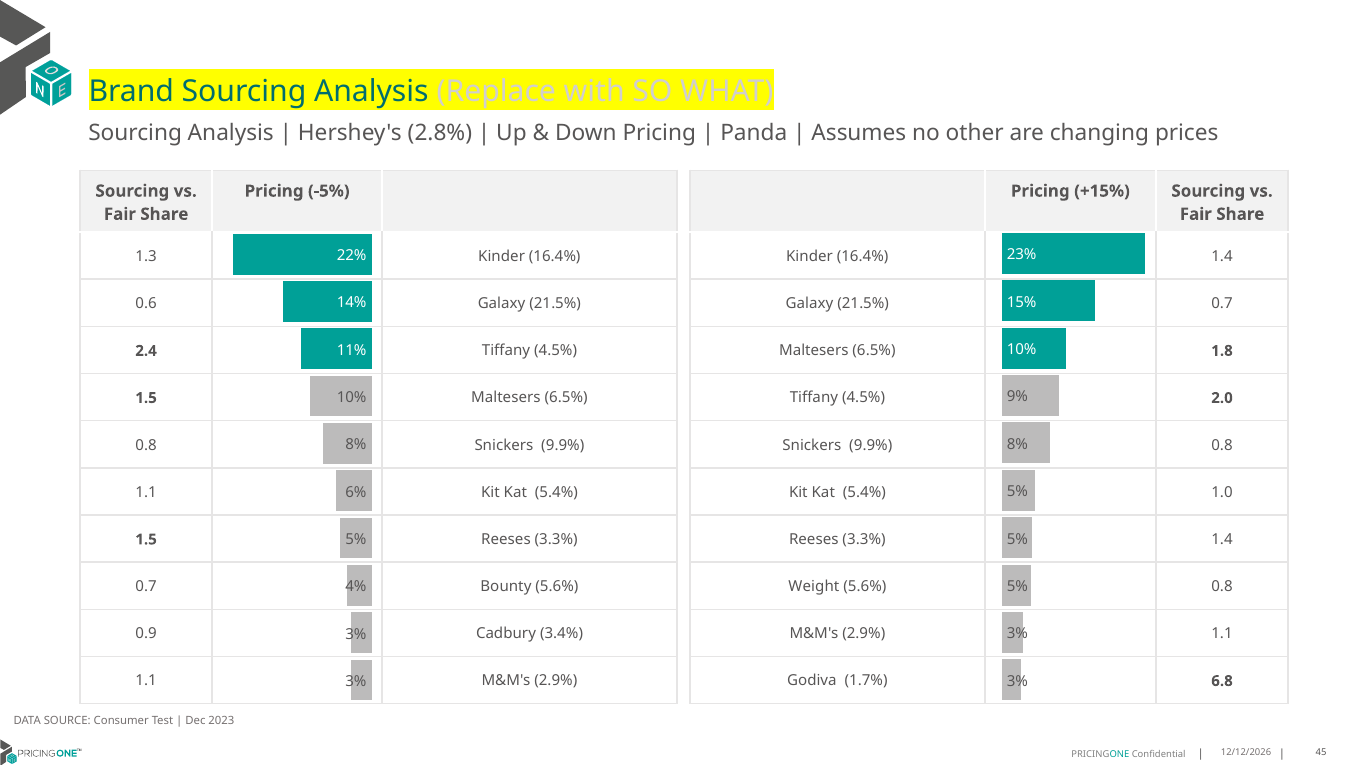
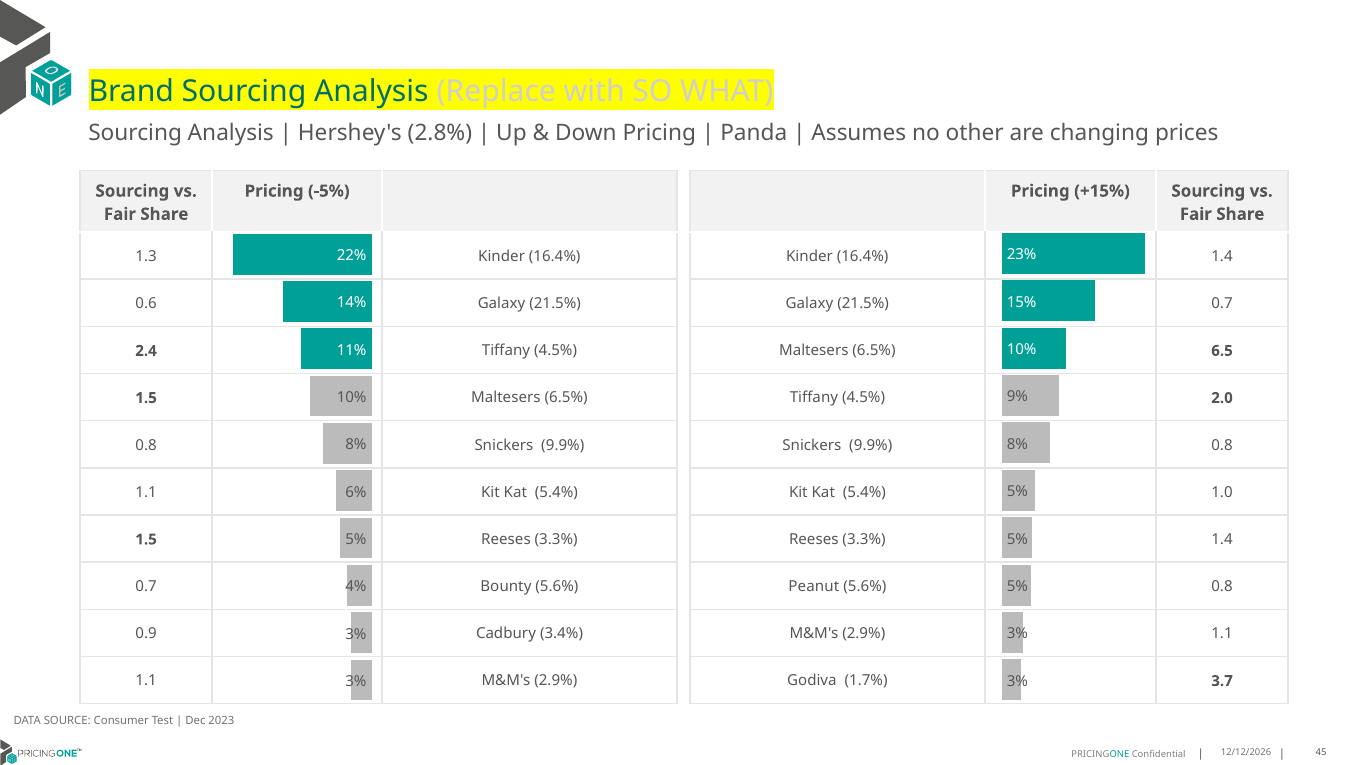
1.8: 1.8 -> 6.5
Weight: Weight -> Peanut
6.8: 6.8 -> 3.7
